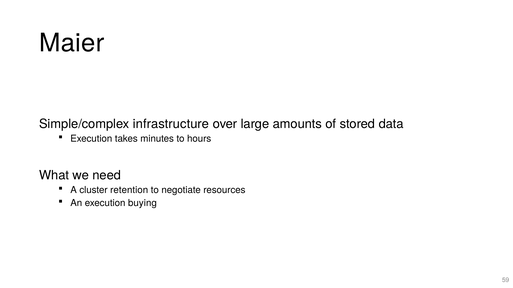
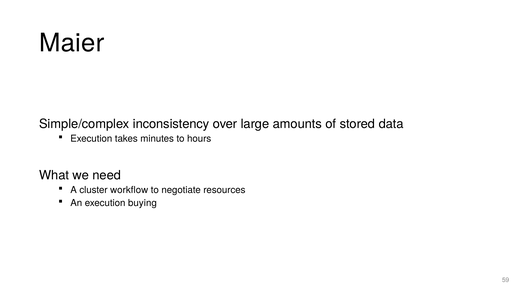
infrastructure: infrastructure -> inconsistency
retention: retention -> workflow
